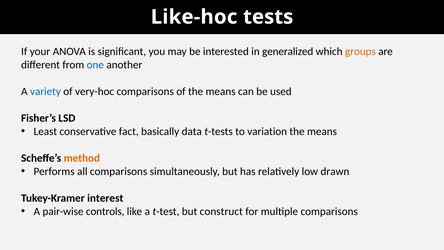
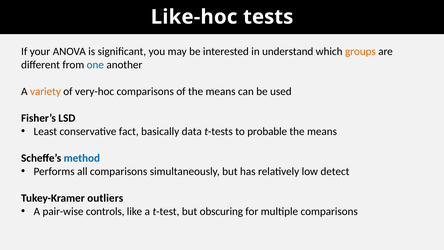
generalized: generalized -> understand
variety colour: blue -> orange
variation: variation -> probable
method colour: orange -> blue
drawn: drawn -> detect
interest: interest -> outliers
construct: construct -> obscuring
